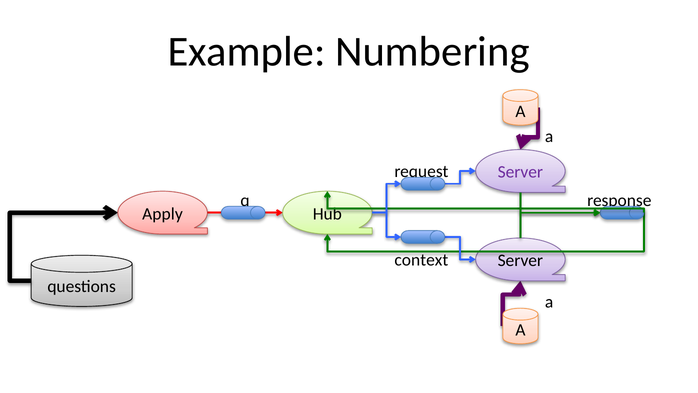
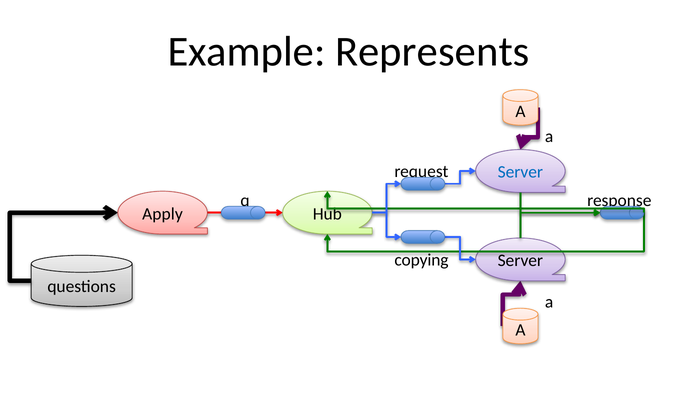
Numbering: Numbering -> Represents
Server at (520, 172) colour: purple -> blue
context: context -> copying
